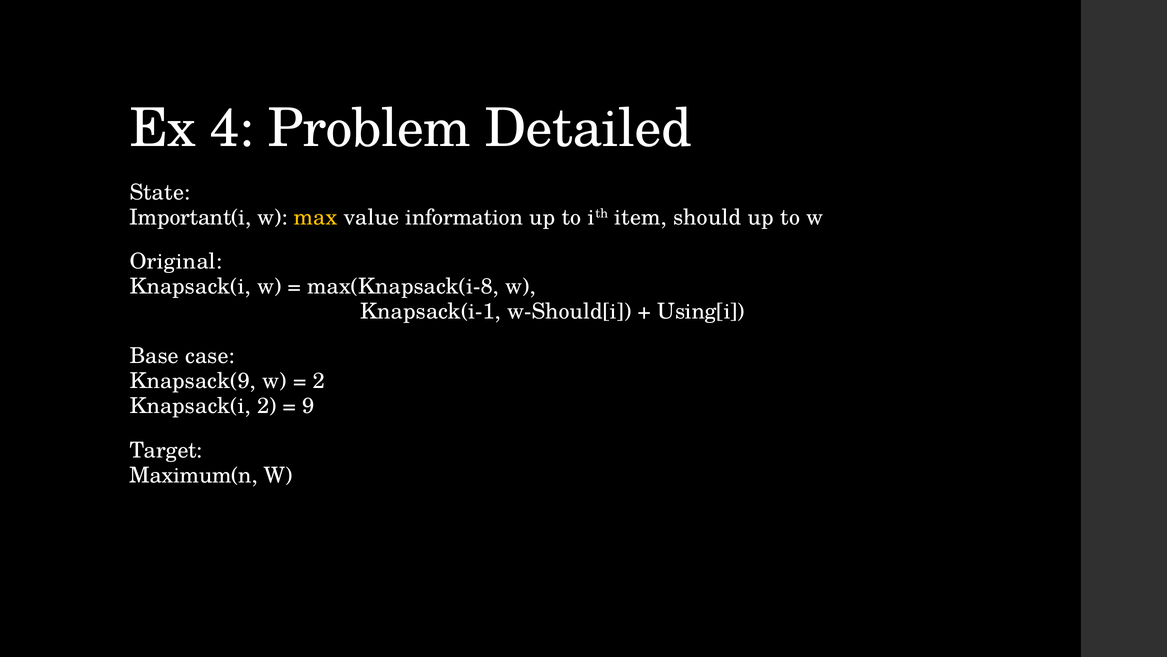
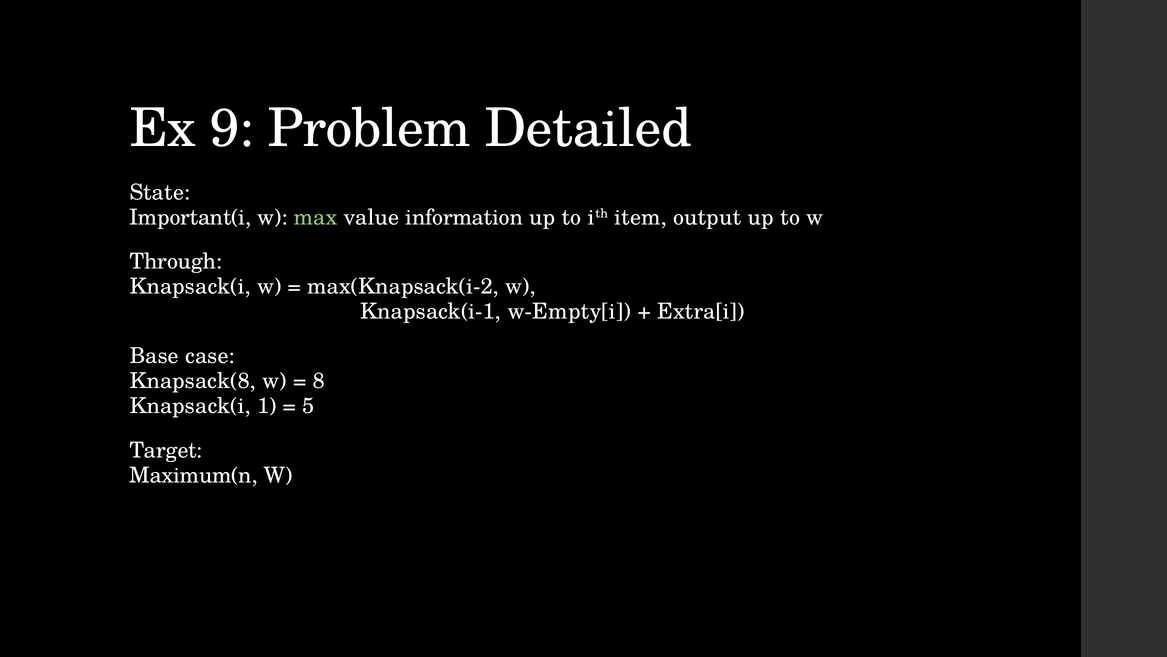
4: 4 -> 9
max colour: yellow -> light green
should: should -> output
Original: Original -> Through
max(Knapsack(i-8: max(Knapsack(i-8 -> max(Knapsack(i-2
w-Should[i: w-Should[i -> w-Empty[i
Using[i: Using[i -> Extra[i
Knapsack(9: Knapsack(9 -> Knapsack(8
2 at (319, 381): 2 -> 8
Knapsack(i 2: 2 -> 1
9: 9 -> 5
